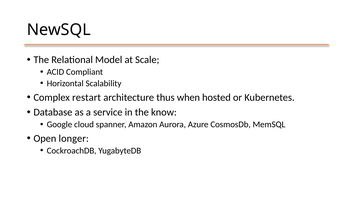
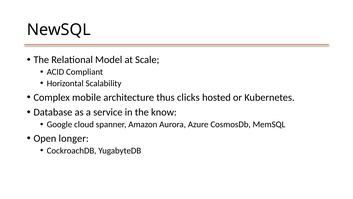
restart: restart -> mobile
when: when -> clicks
